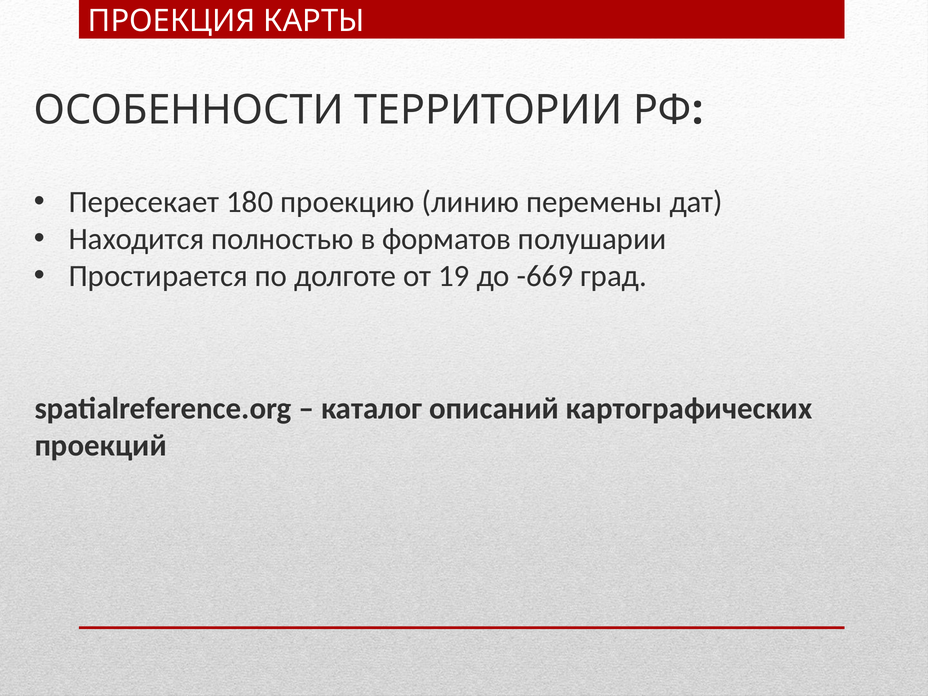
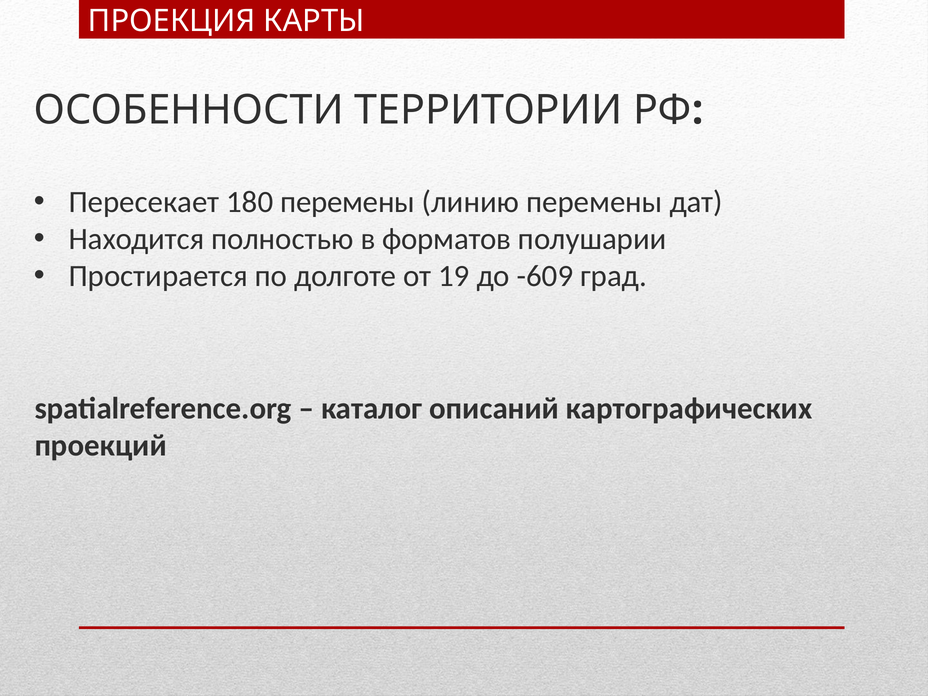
180 проекцию: проекцию -> перемены
-669: -669 -> -609
